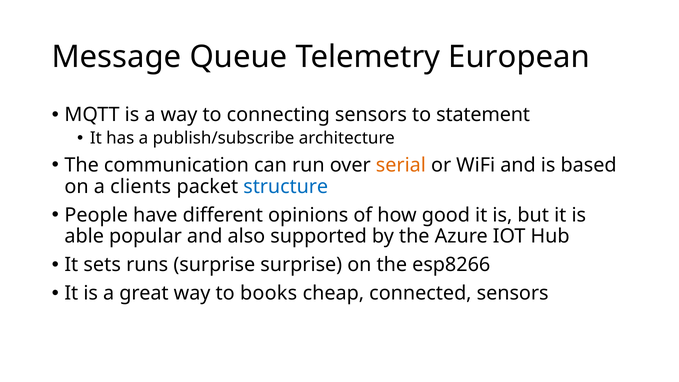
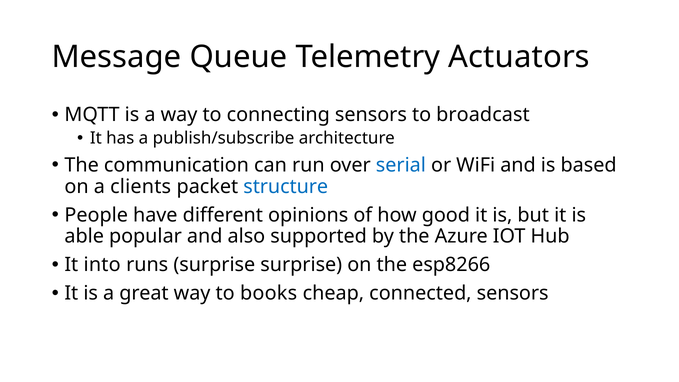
European: European -> Actuators
statement: statement -> broadcast
serial colour: orange -> blue
sets: sets -> into
